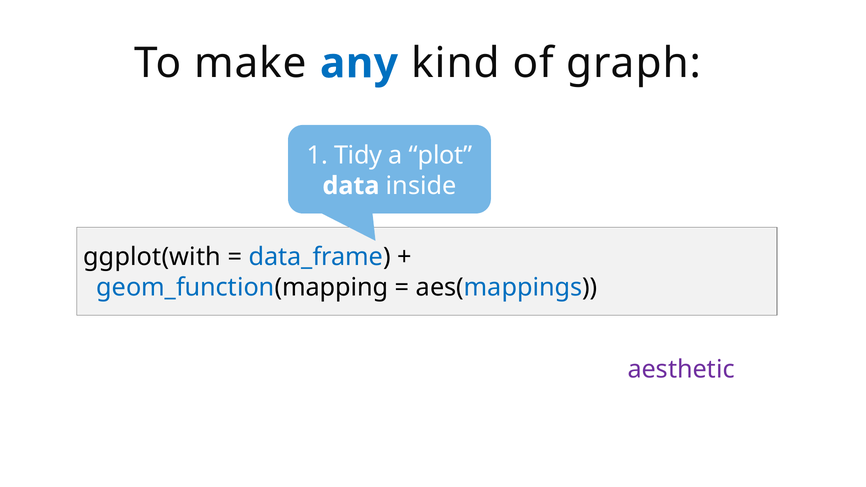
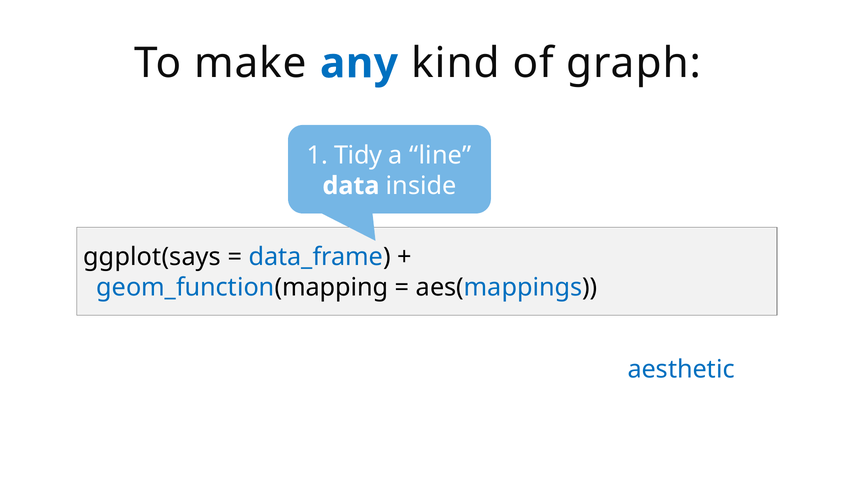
plot: plot -> line
ggplot(with: ggplot(with -> ggplot(says
aesthetic colour: purple -> blue
